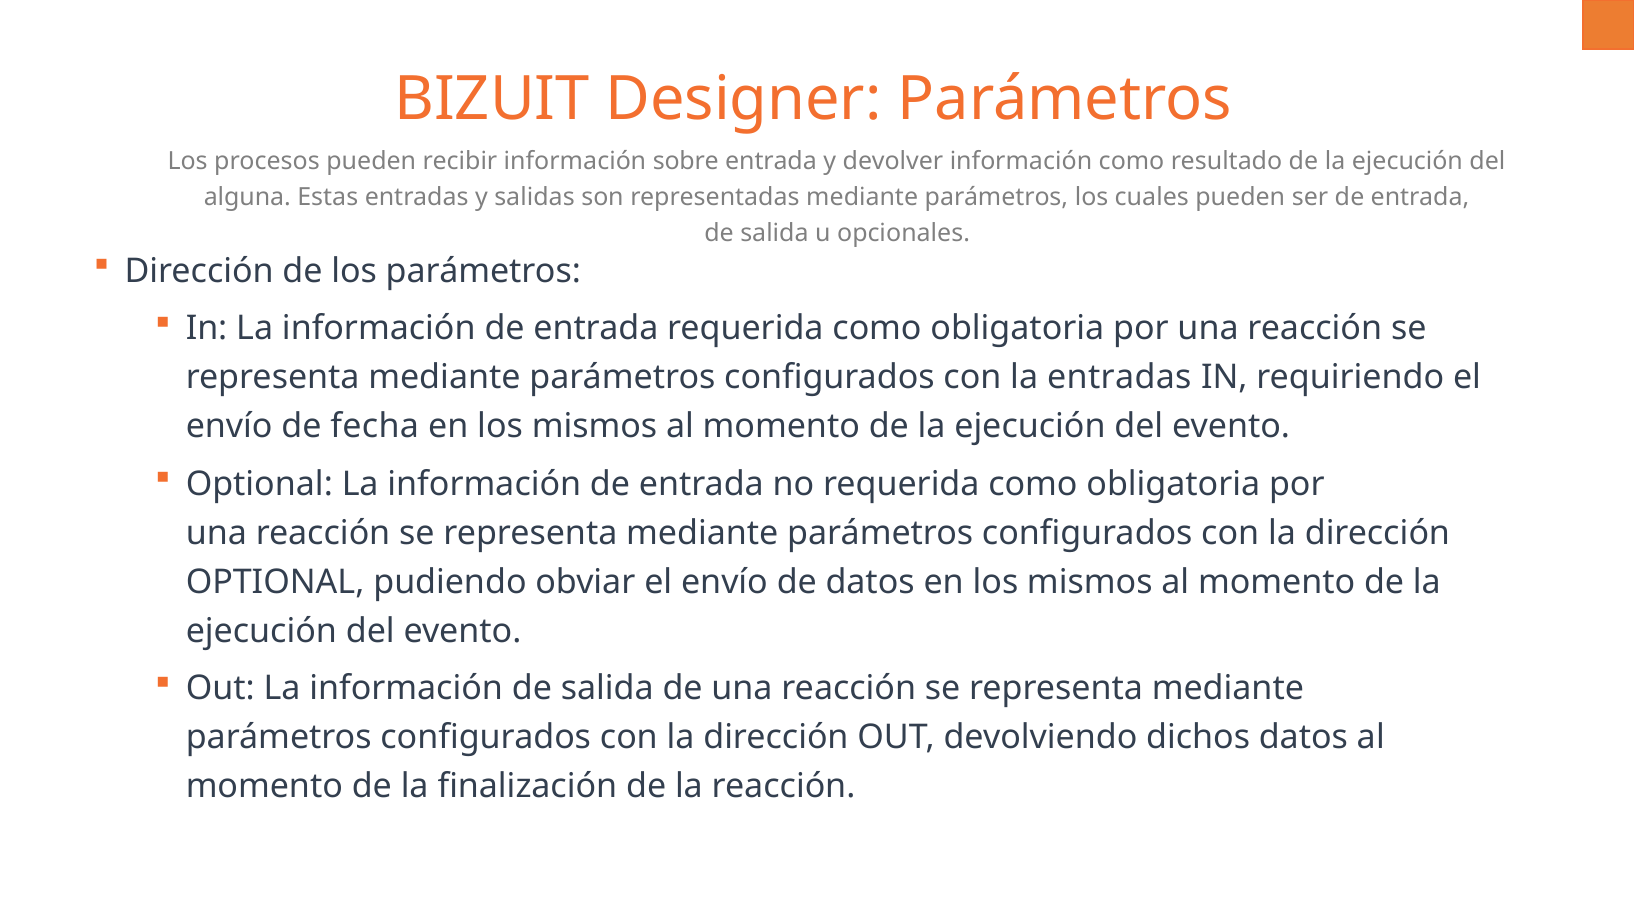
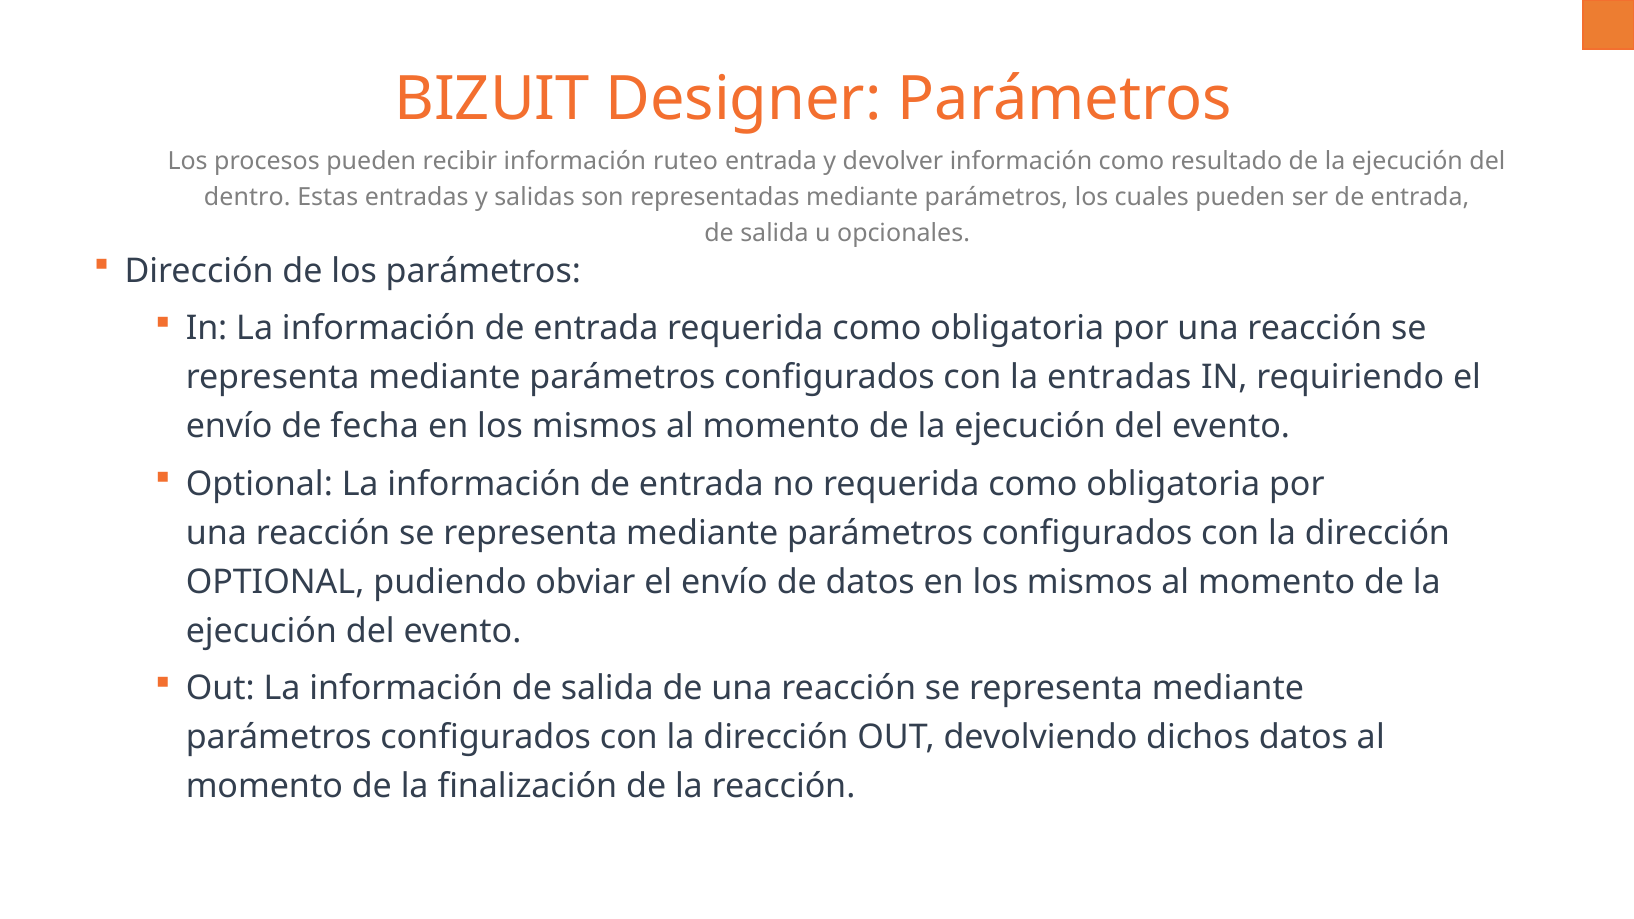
sobre: sobre -> ruteo
alguna: alguna -> dentro
